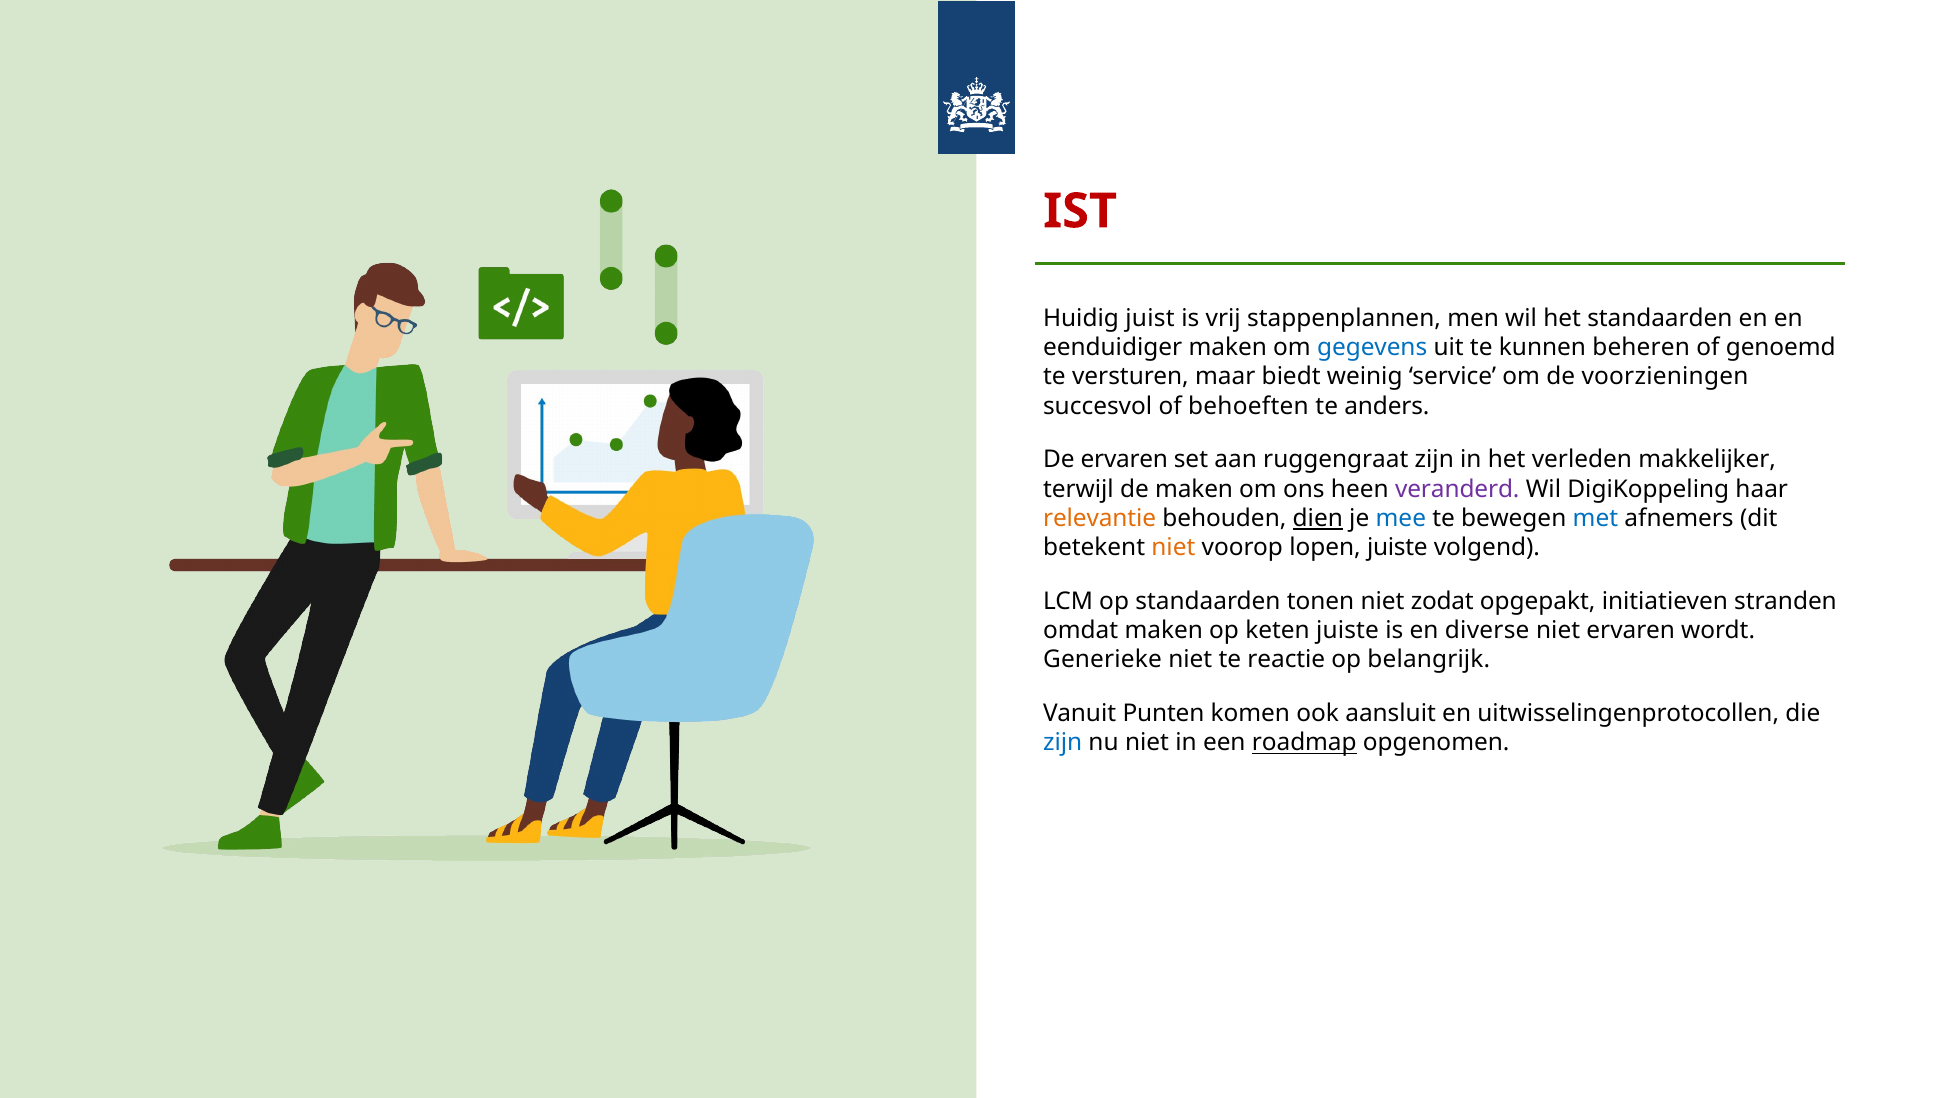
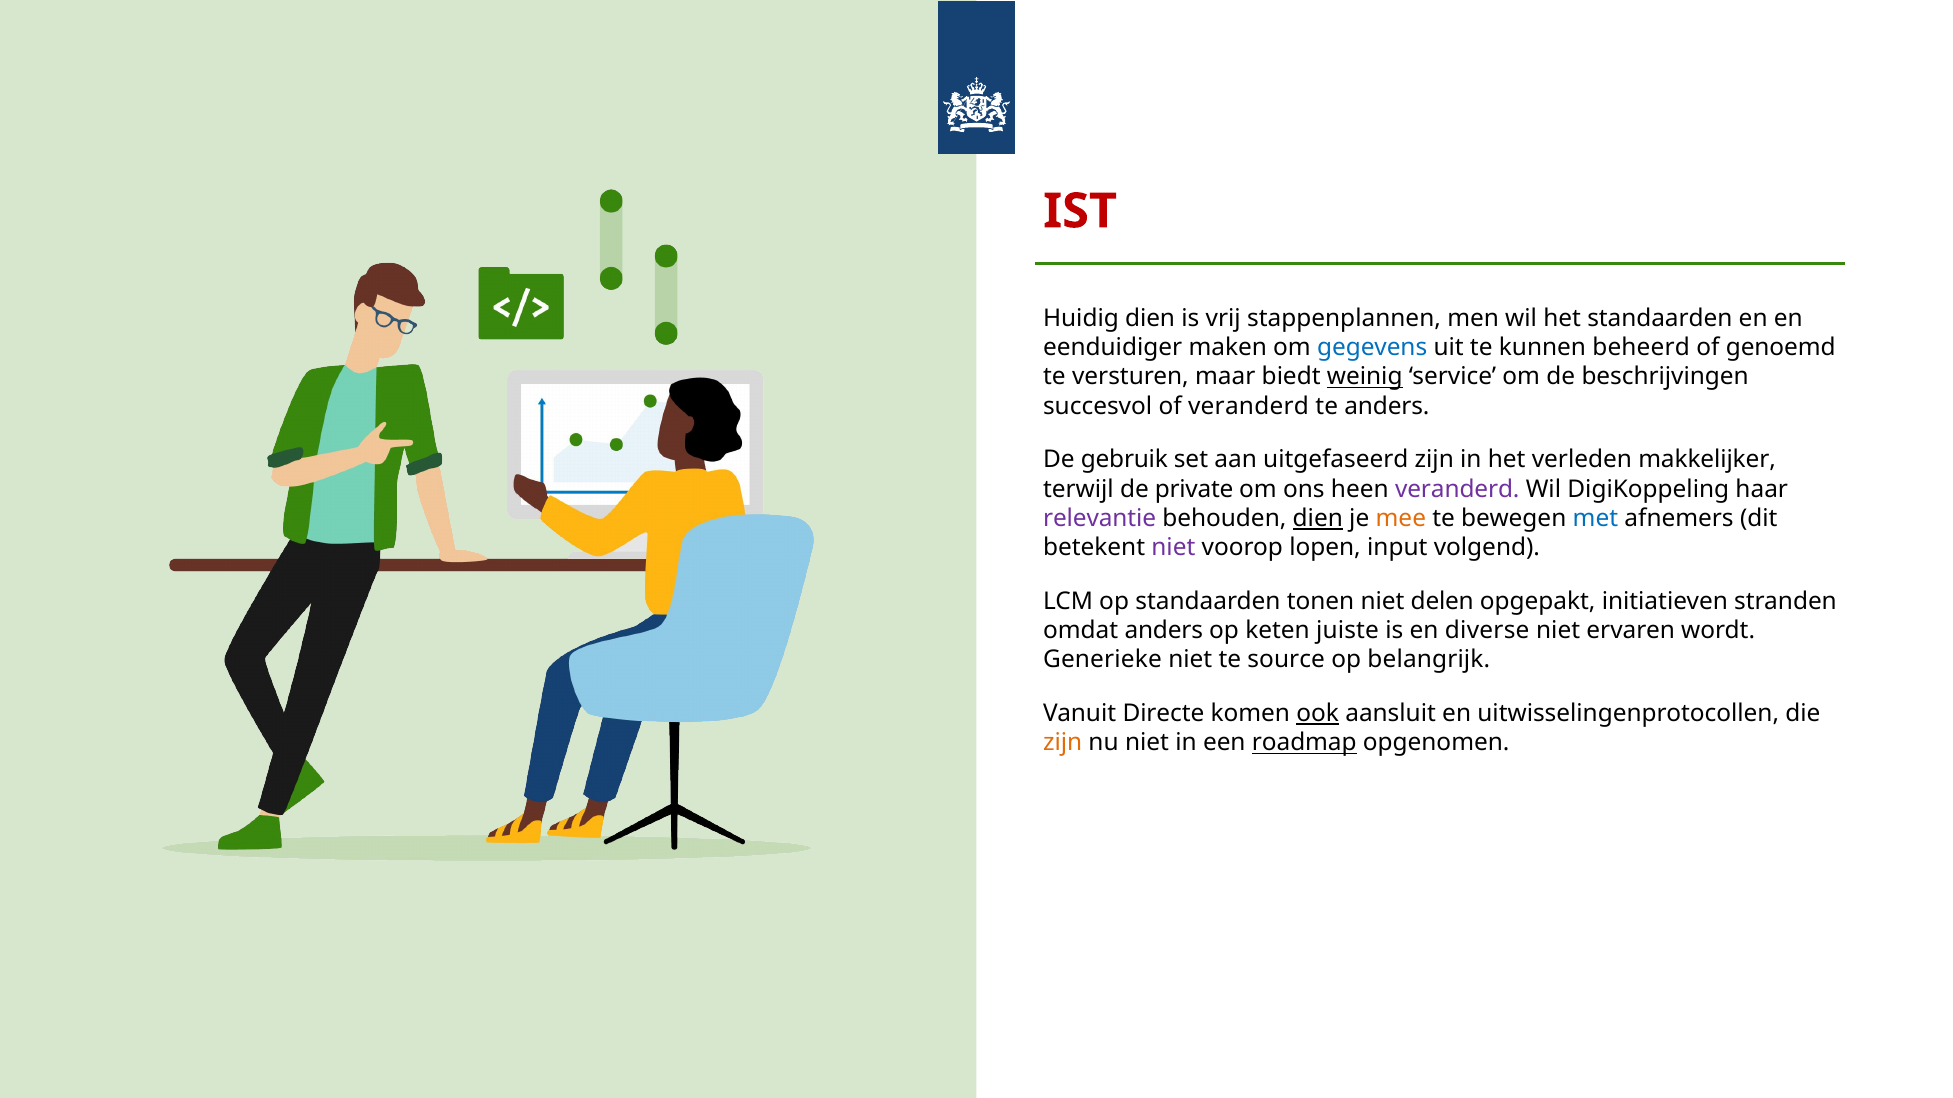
Huidig juist: juist -> dien
beheren: beheren -> beheerd
weinig underline: none -> present
voorzieningen: voorzieningen -> beschrijvingen
of behoeften: behoeften -> veranderd
De ervaren: ervaren -> gebruik
ruggengraat: ruggengraat -> uitgefaseerd
de maken: maken -> private
relevantie colour: orange -> purple
mee colour: blue -> orange
niet at (1173, 548) colour: orange -> purple
lopen juiste: juiste -> input
zodat: zodat -> delen
omdat maken: maken -> anders
reactie: reactie -> source
Punten: Punten -> Directe
ook underline: none -> present
zijn at (1063, 743) colour: blue -> orange
